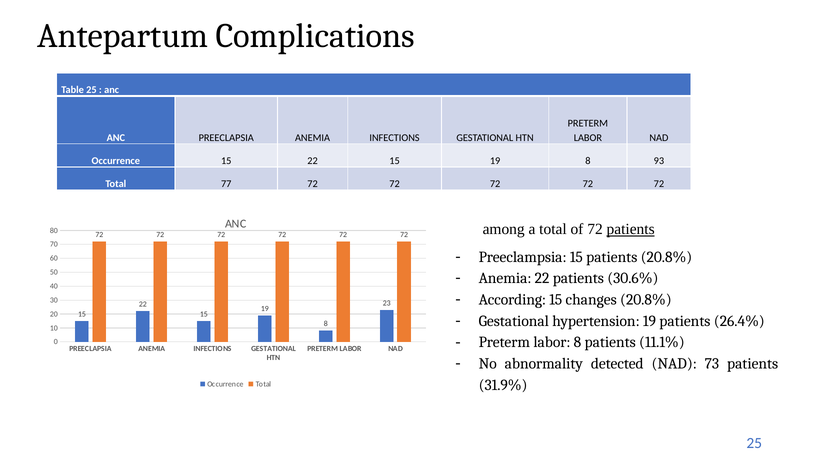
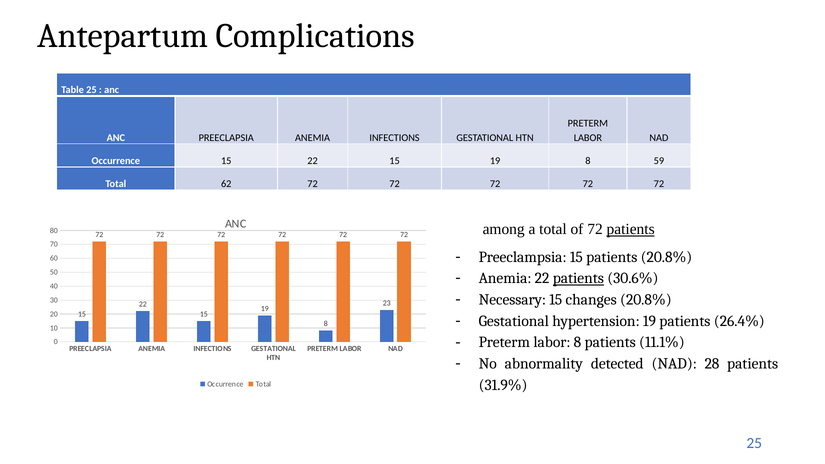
93: 93 -> 59
77: 77 -> 62
patients at (578, 278) underline: none -> present
According: According -> Necessary
73: 73 -> 28
